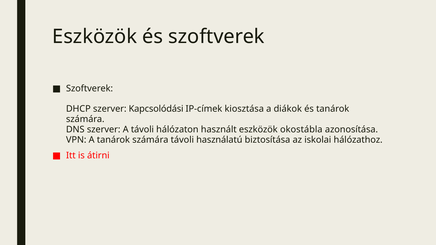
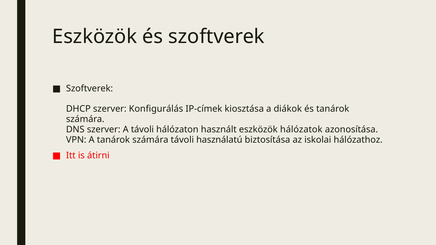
Kapcsolódási: Kapcsolódási -> Konfigurálás
okostábla: okostábla -> hálózatok
